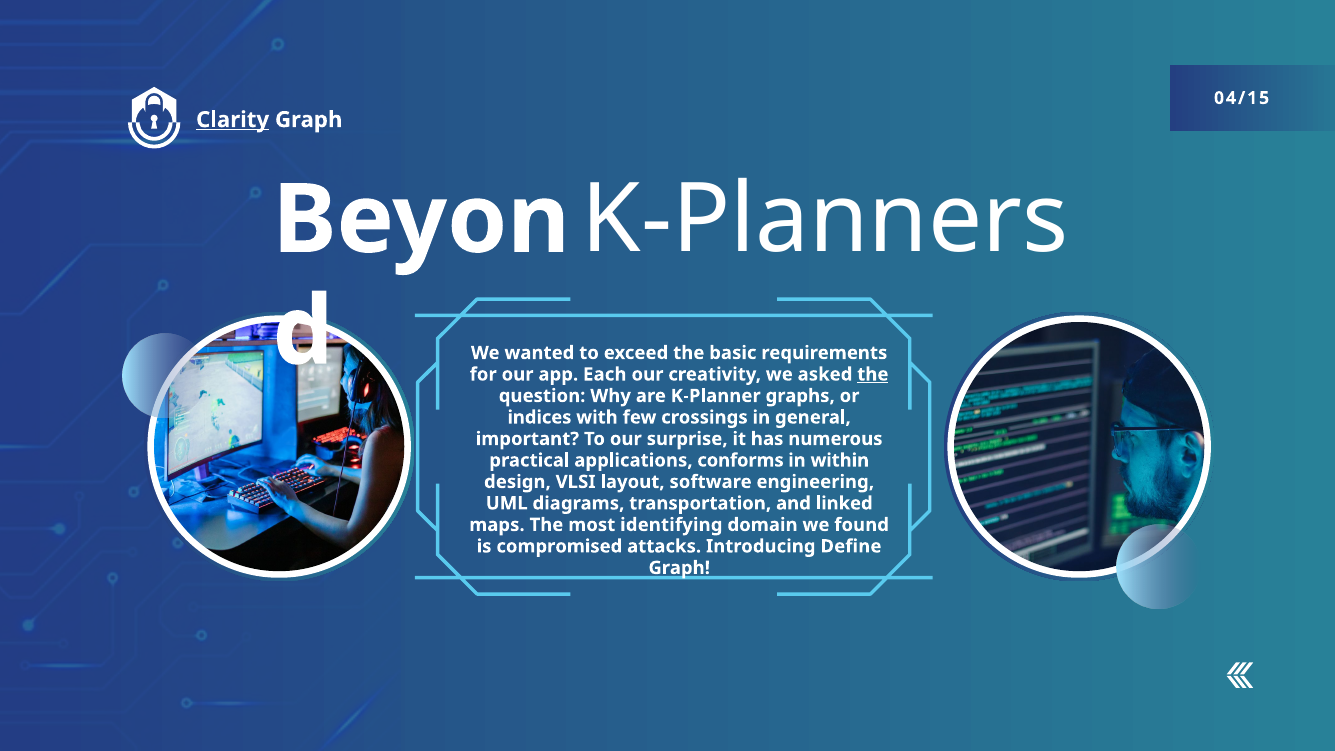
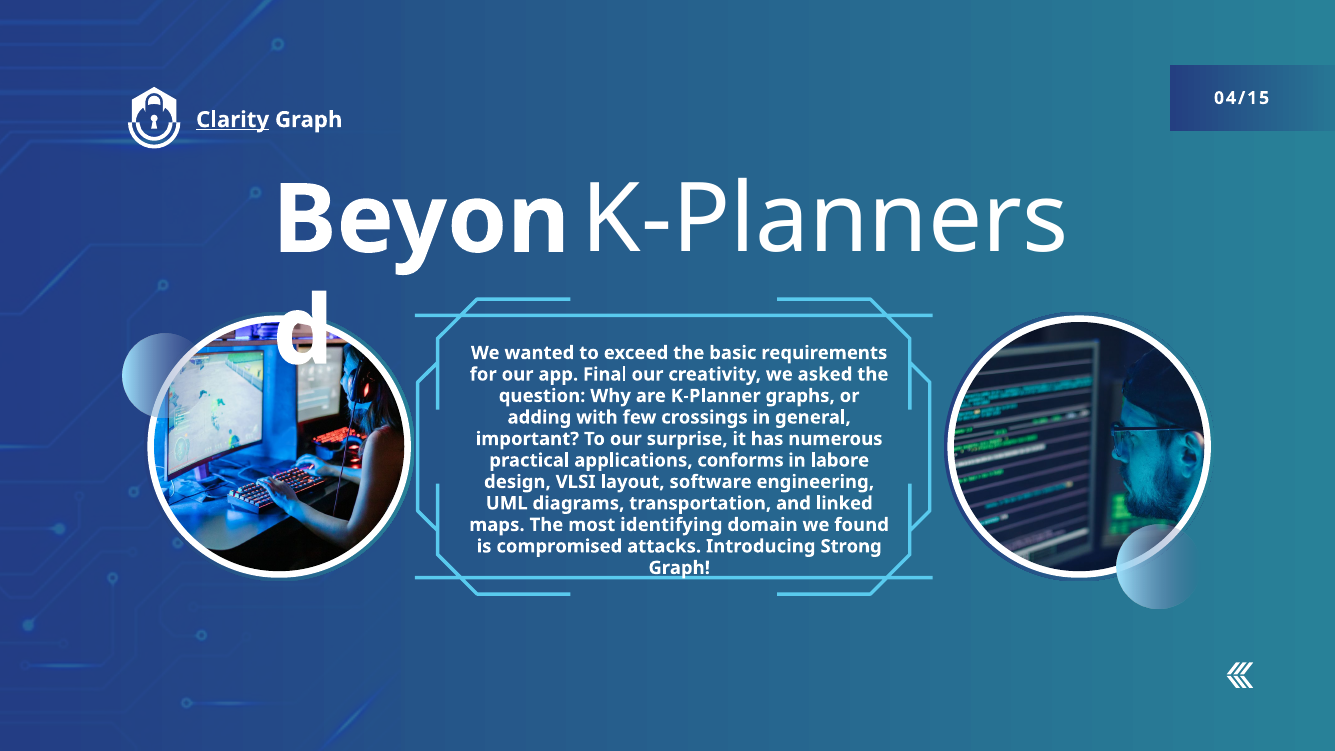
Each: Each -> Final
the at (873, 374) underline: present -> none
indices: indices -> adding
within: within -> labore
Define: Define -> Strong
